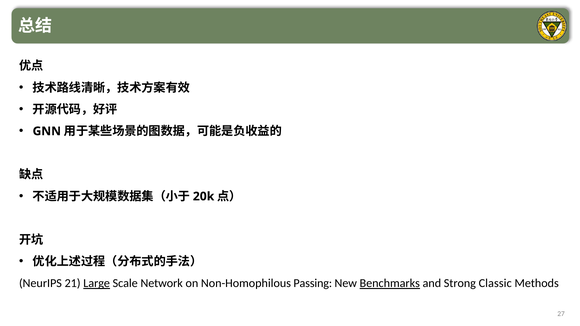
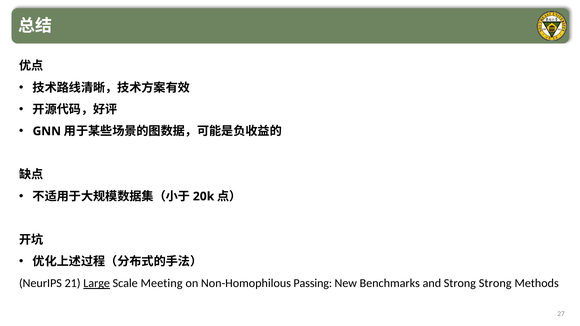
Network: Network -> Meeting
Benchmarks underline: present -> none
Strong Classic: Classic -> Strong
